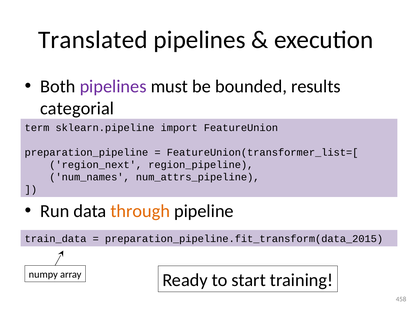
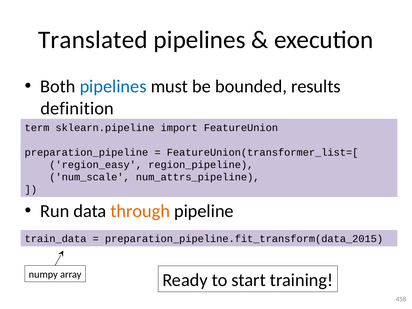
pipelines at (113, 86) colour: purple -> blue
categorial: categorial -> definition
region_next: region_next -> region_easy
num_names: num_names -> num_scale
